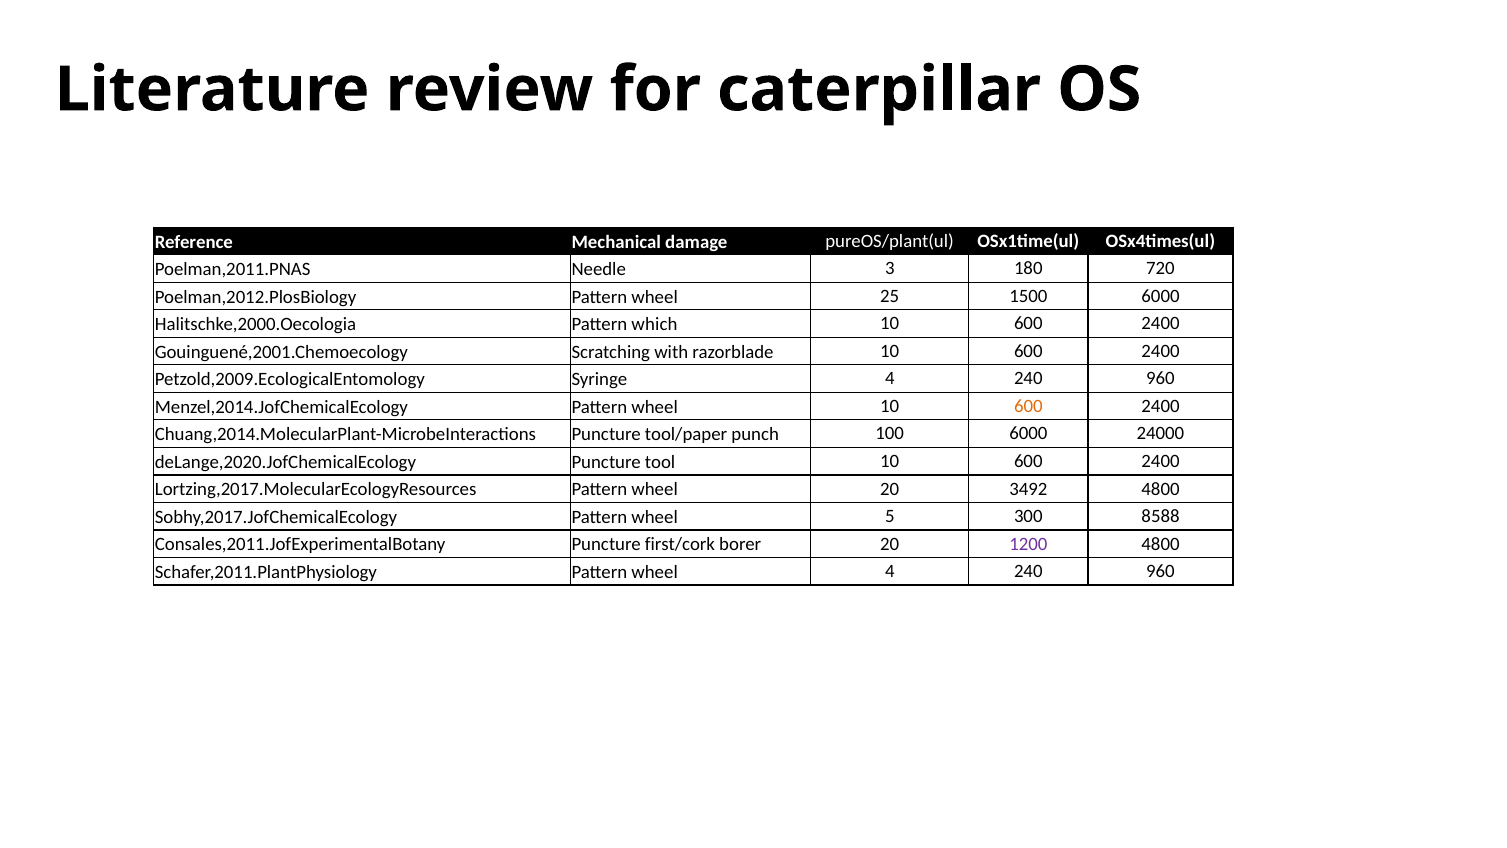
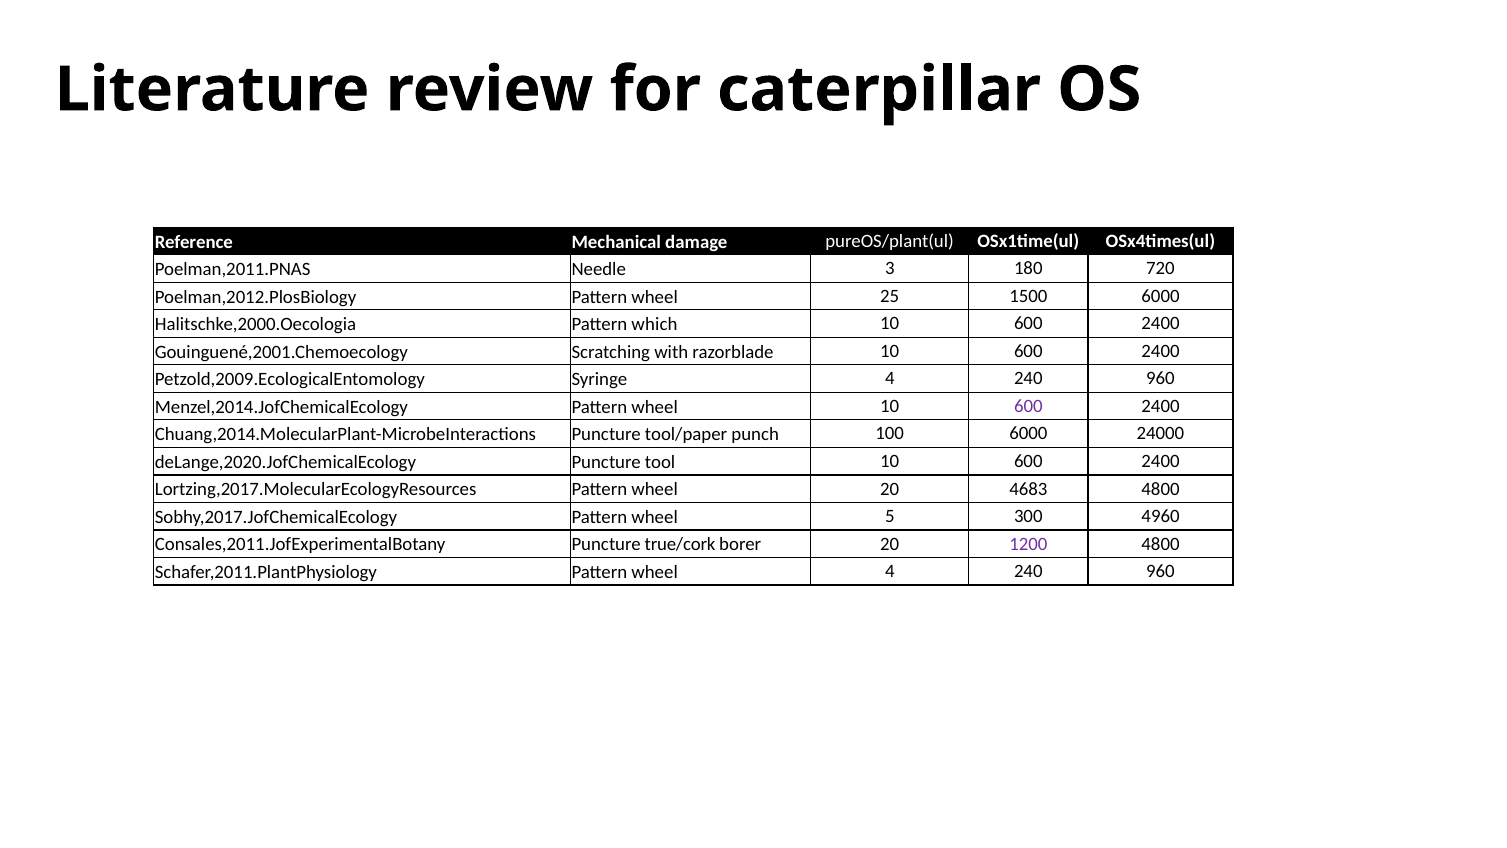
600 at (1028, 406) colour: orange -> purple
3492: 3492 -> 4683
8588: 8588 -> 4960
first/cork: first/cork -> true/cork
